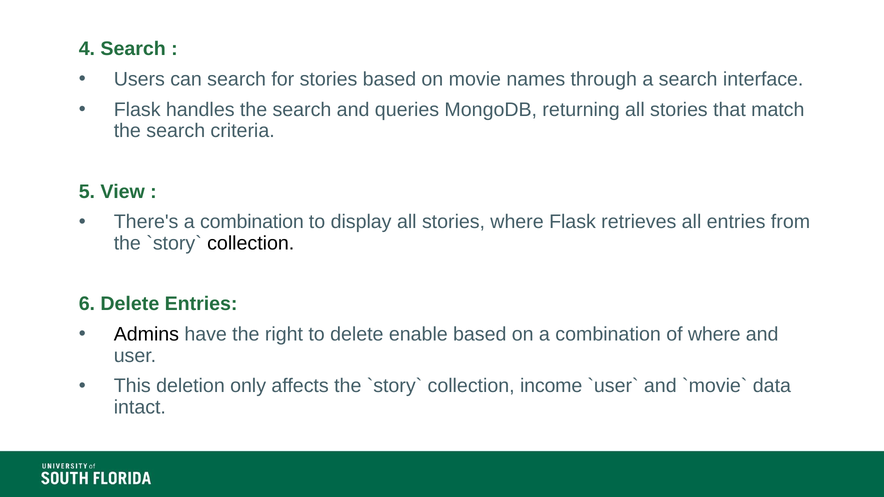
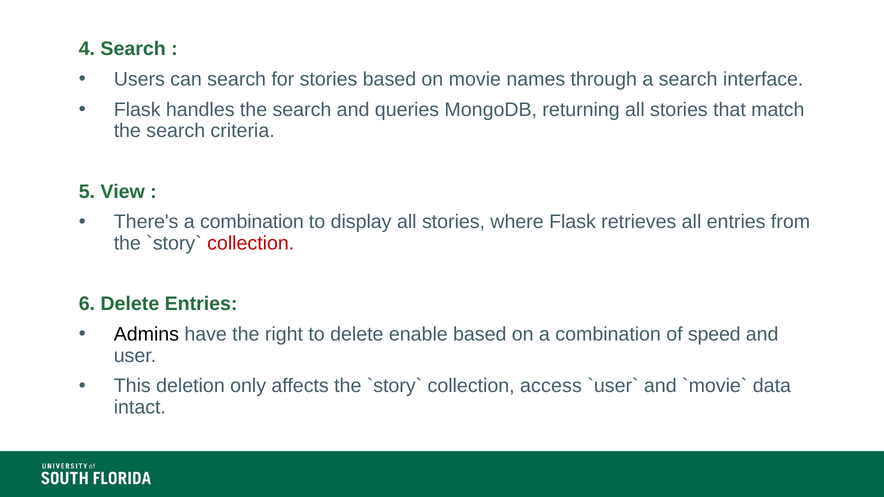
collection at (251, 243) colour: black -> red
of where: where -> speed
income: income -> access
